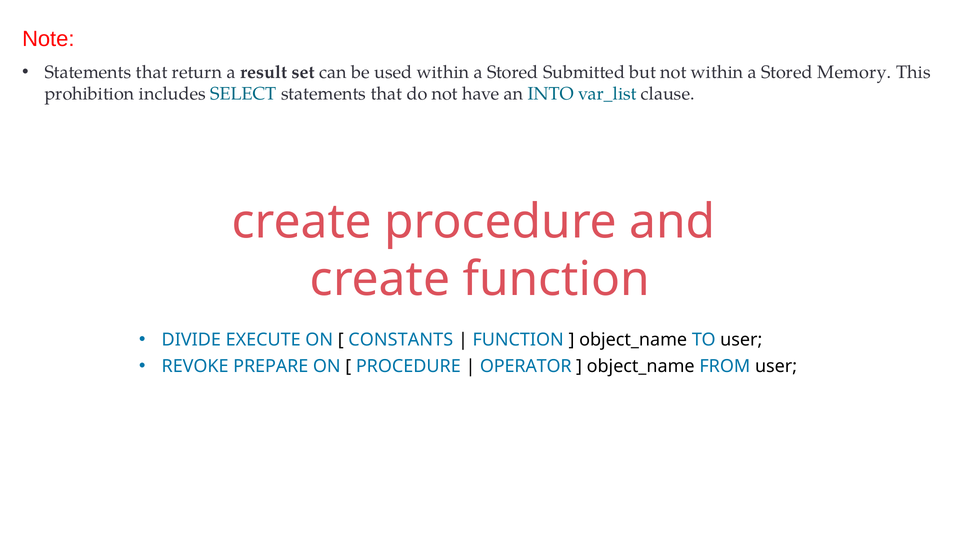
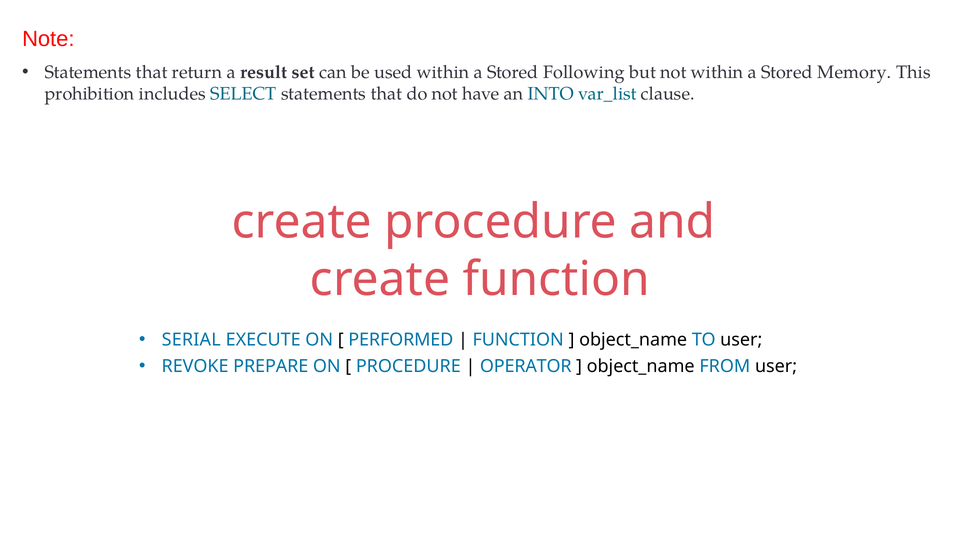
Submitted: Submitted -> Following
DIVIDE: DIVIDE -> SERIAL
CONSTANTS: CONSTANTS -> PERFORMED
